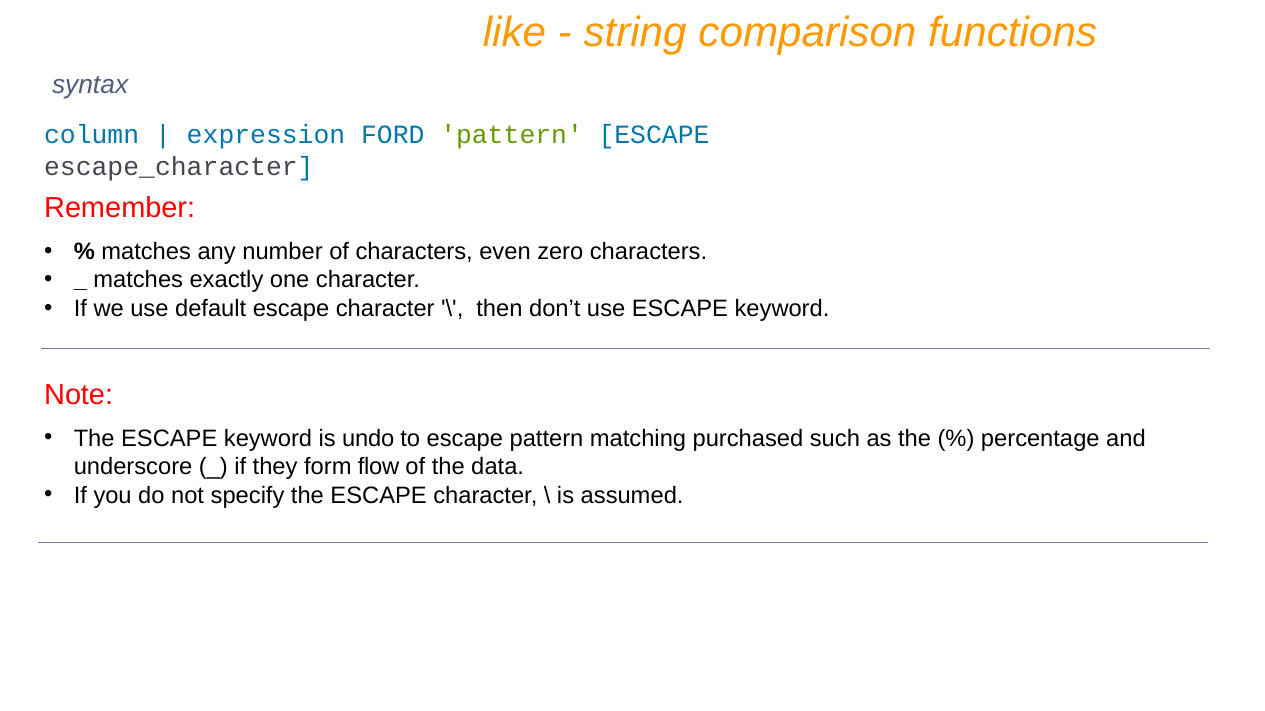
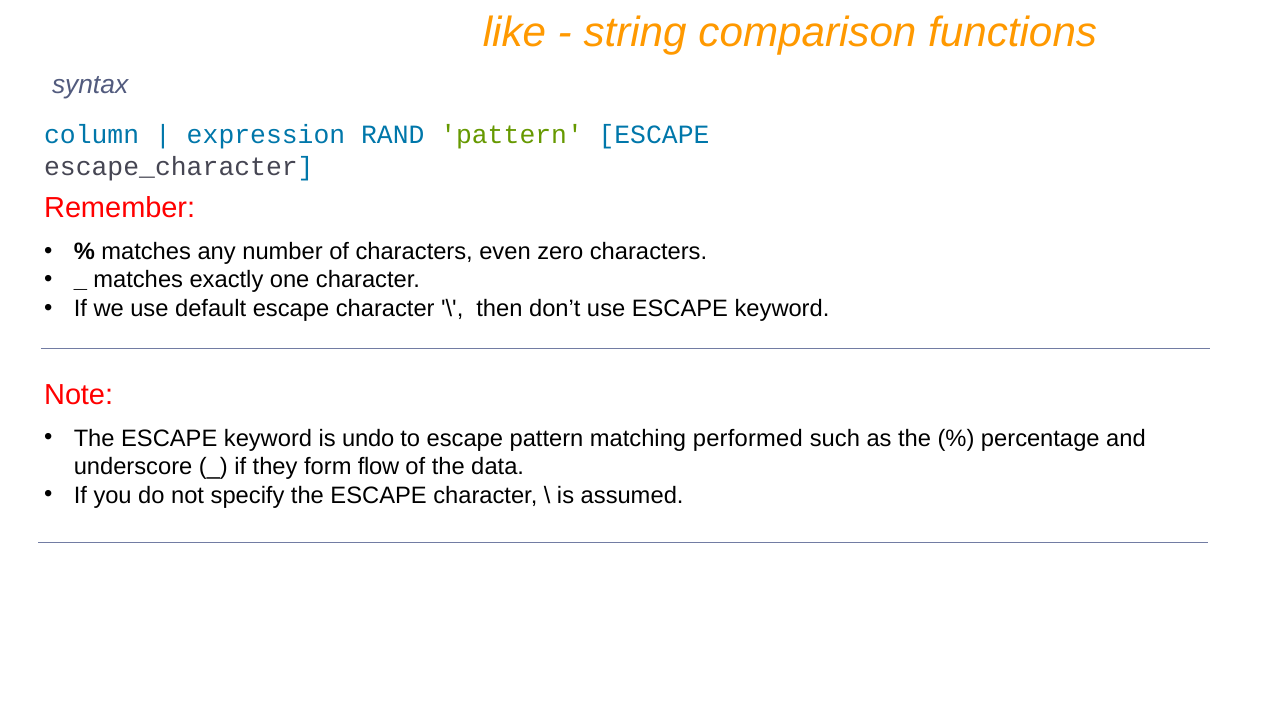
FORD: FORD -> RAND
purchased: purchased -> performed
